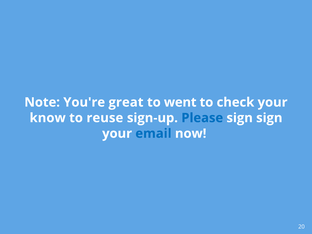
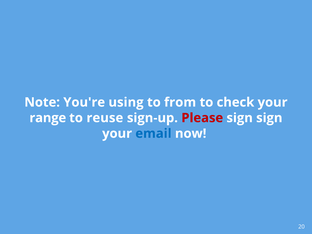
great: great -> using
went: went -> from
know: know -> range
Please colour: blue -> red
